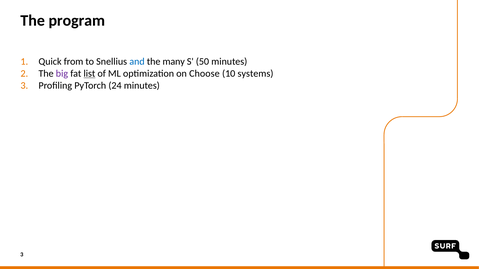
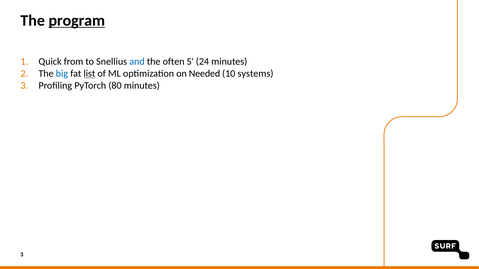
program underline: none -> present
many: many -> often
50: 50 -> 24
big colour: purple -> blue
Choose: Choose -> Needed
24: 24 -> 80
